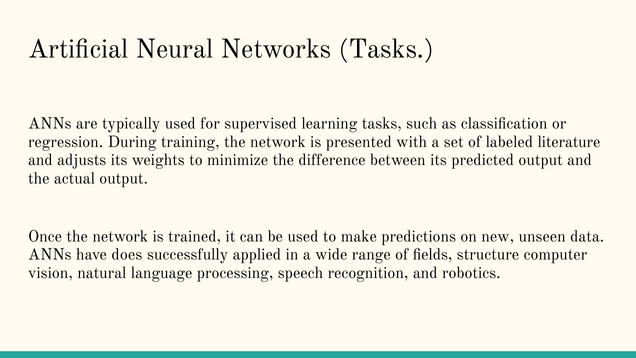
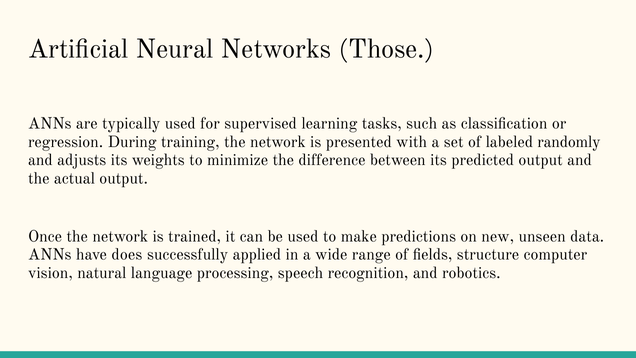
Networks Tasks: Tasks -> Those
literature: literature -> randomly
